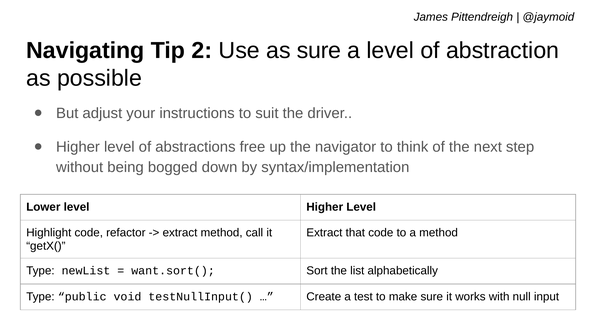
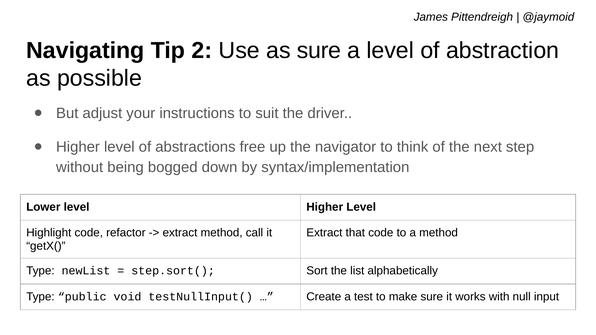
want.sort(: want.sort( -> step.sort(
